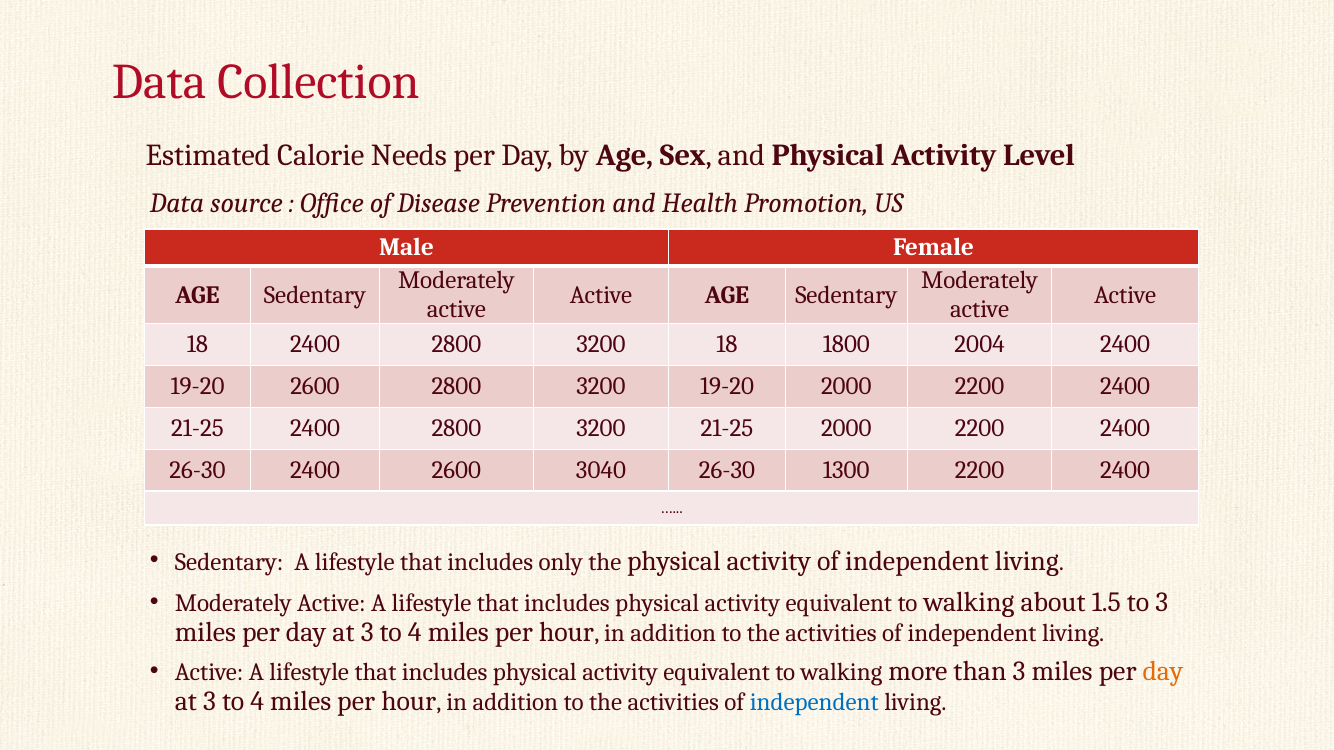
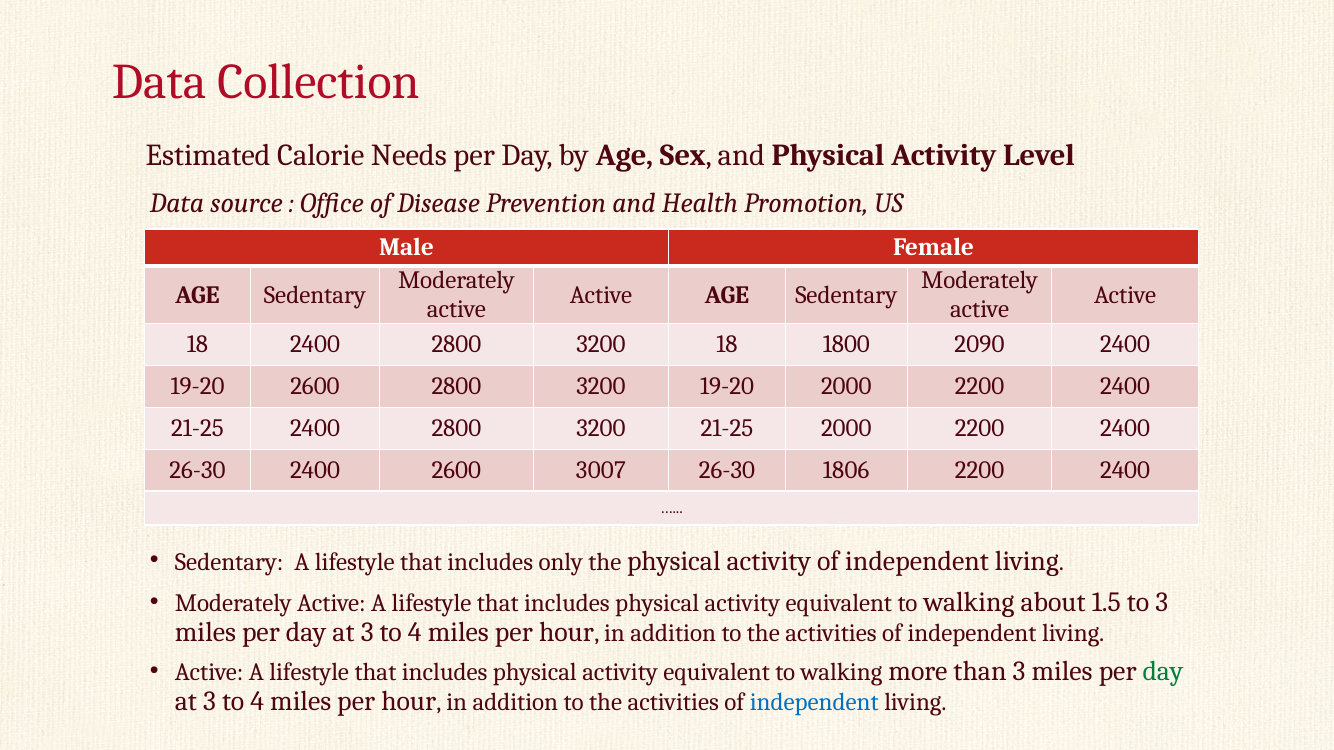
2004: 2004 -> 2090
3040: 3040 -> 3007
1300: 1300 -> 1806
day at (1163, 672) colour: orange -> green
